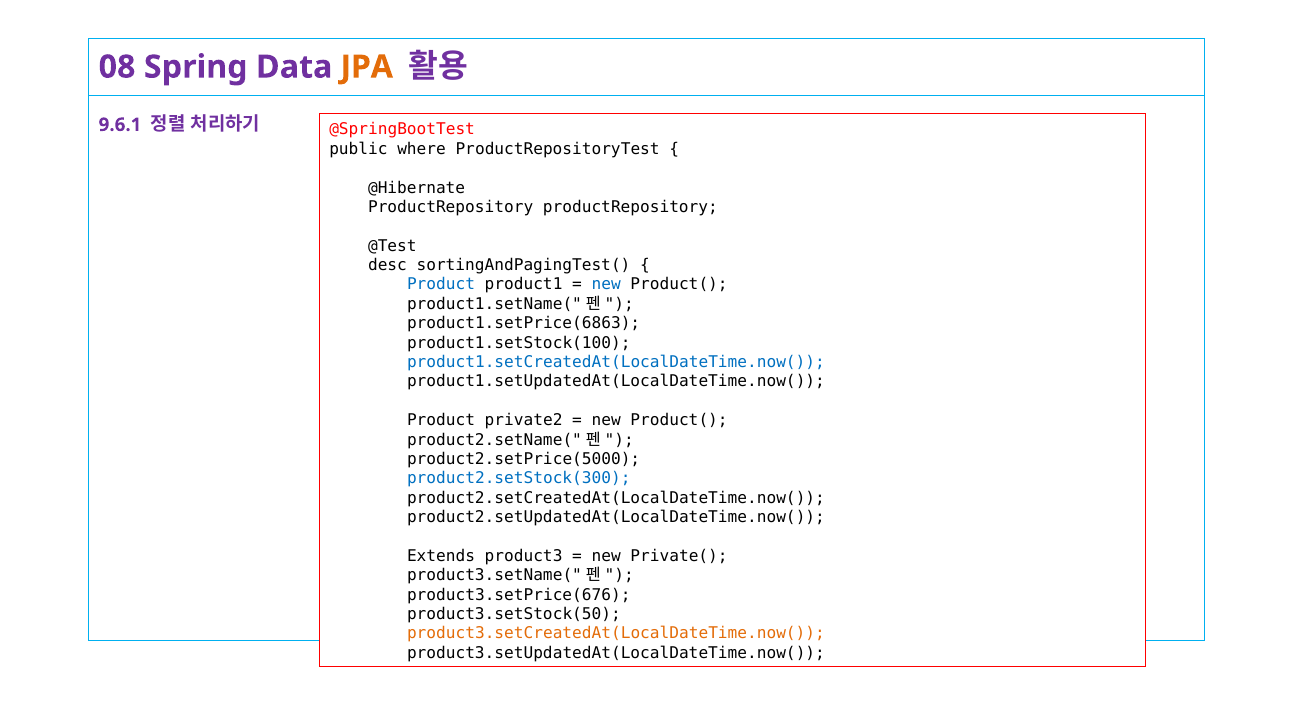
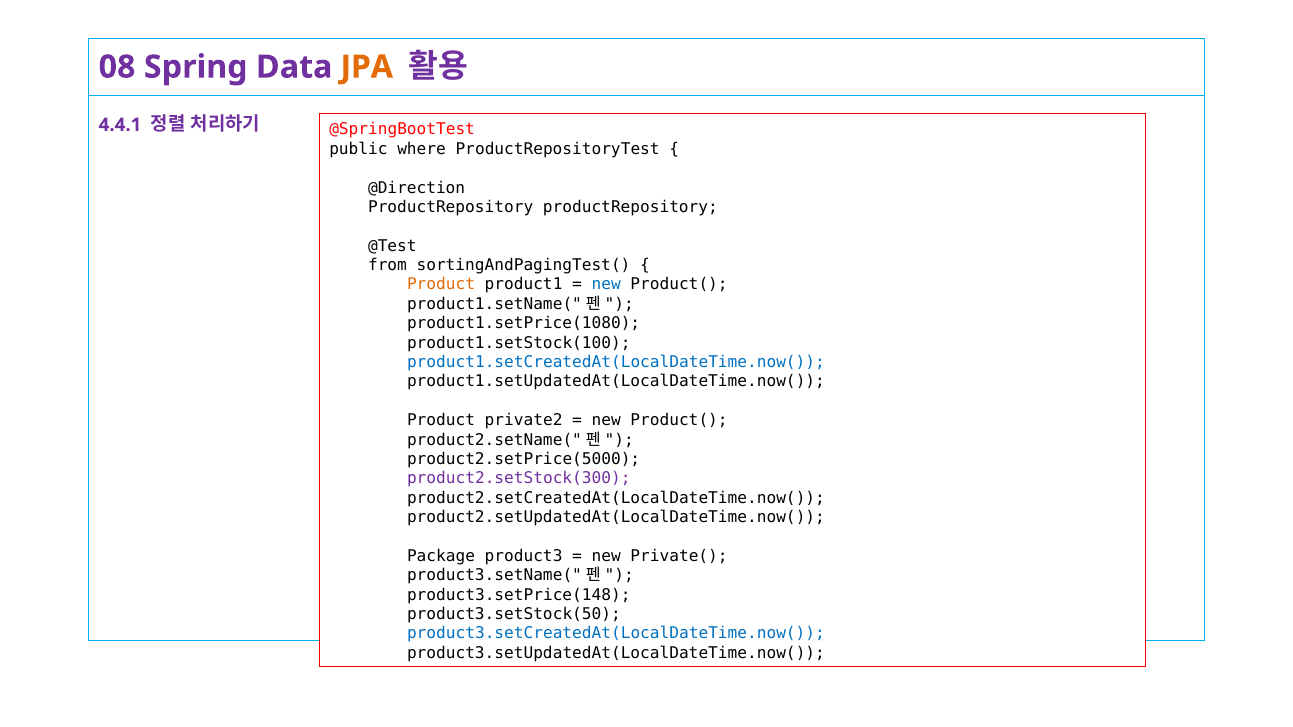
9.6.1: 9.6.1 -> 4.4.1
@Hibernate: @Hibernate -> @Direction
desc: desc -> from
Product at (441, 285) colour: blue -> orange
product1.setPrice(6863: product1.setPrice(6863 -> product1.setPrice(1080
product2.setStock(300 colour: blue -> purple
Extends: Extends -> Package
product3.setPrice(676: product3.setPrice(676 -> product3.setPrice(148
product3.setCreatedAt(LocalDateTime.now( colour: orange -> blue
